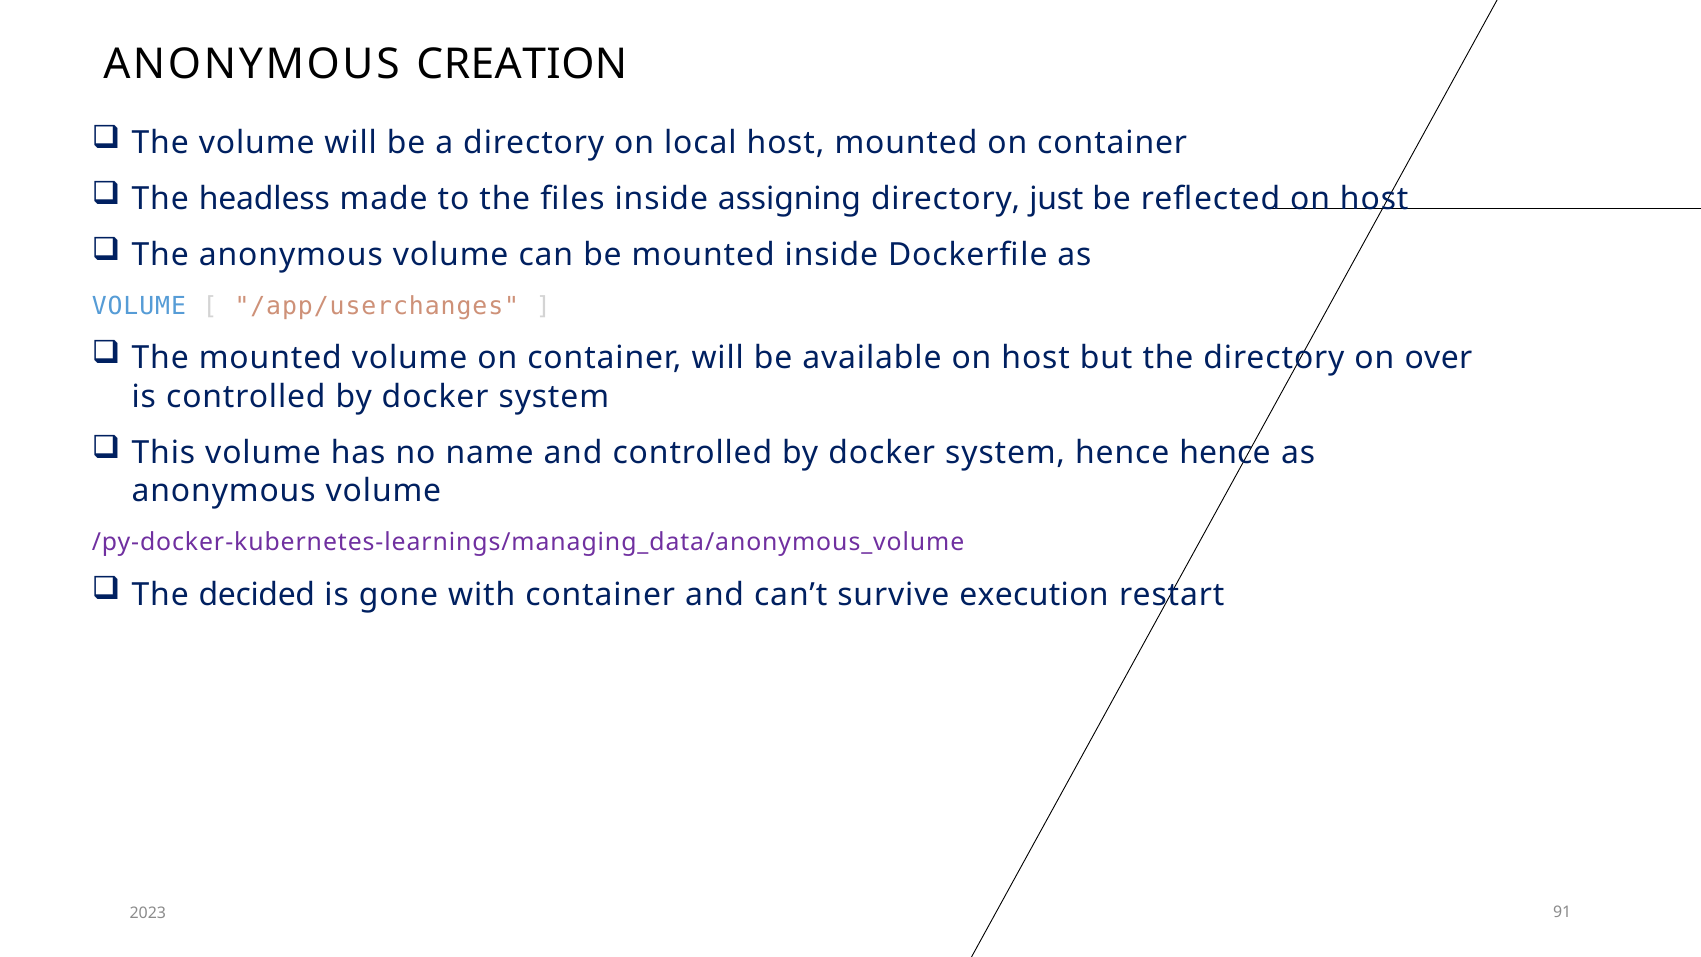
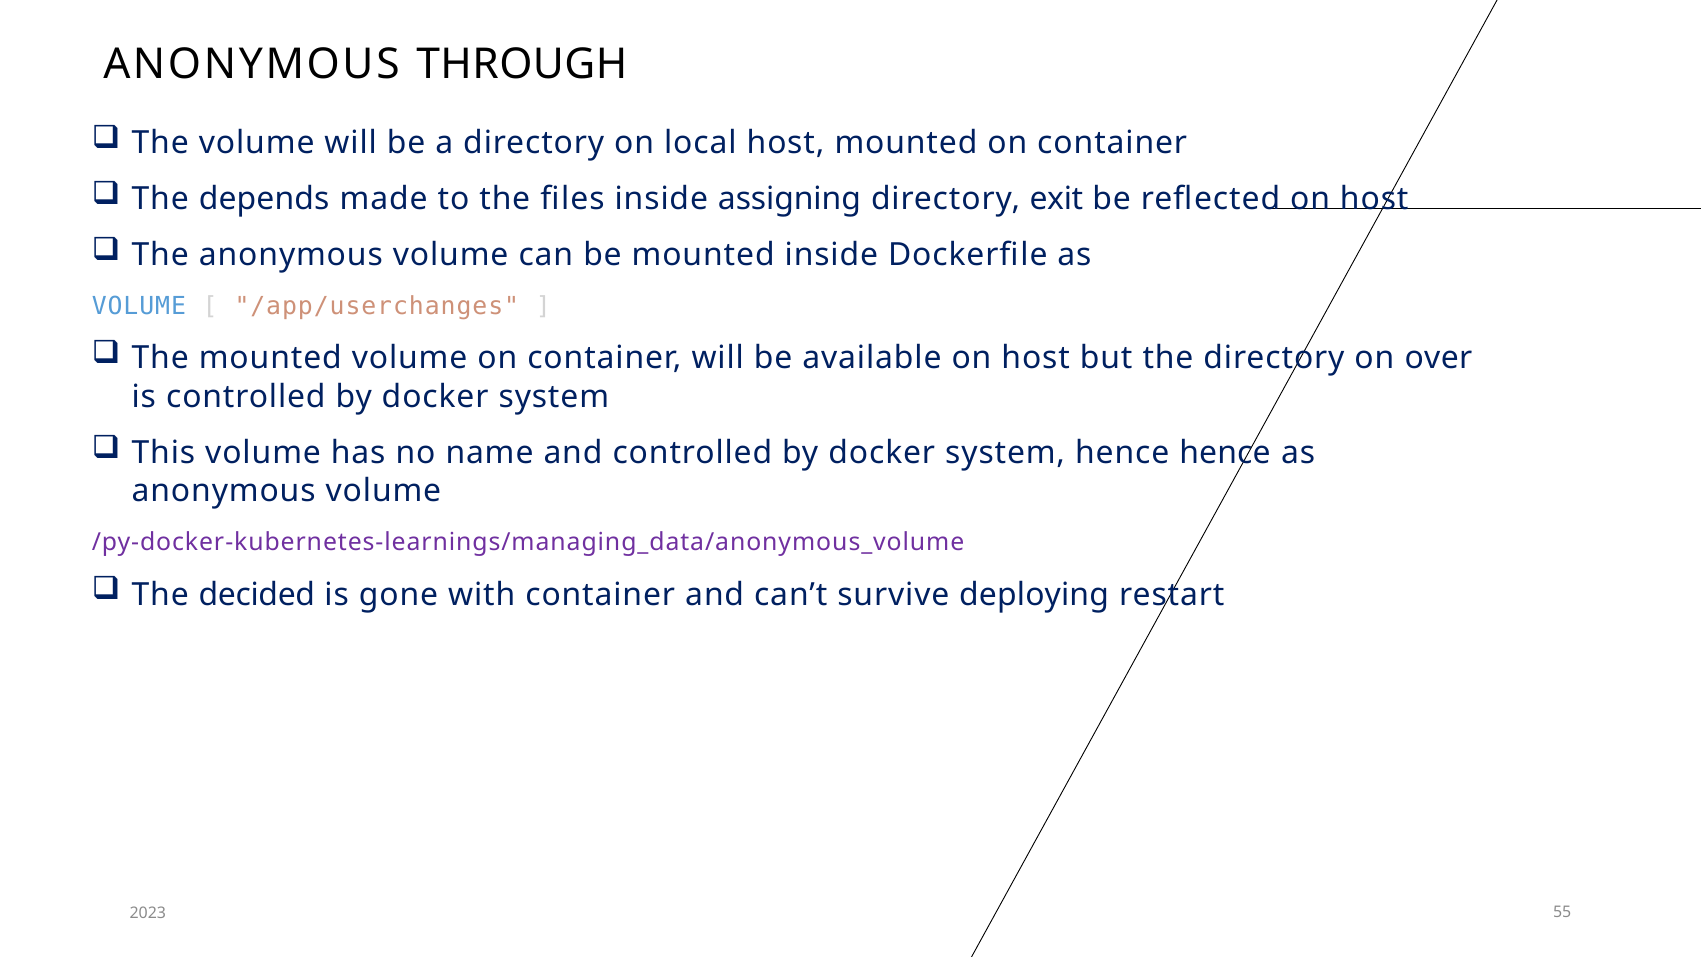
CREATION: CREATION -> THROUGH
headless: headless -> depends
just: just -> exit
execution: execution -> deploying
91: 91 -> 55
